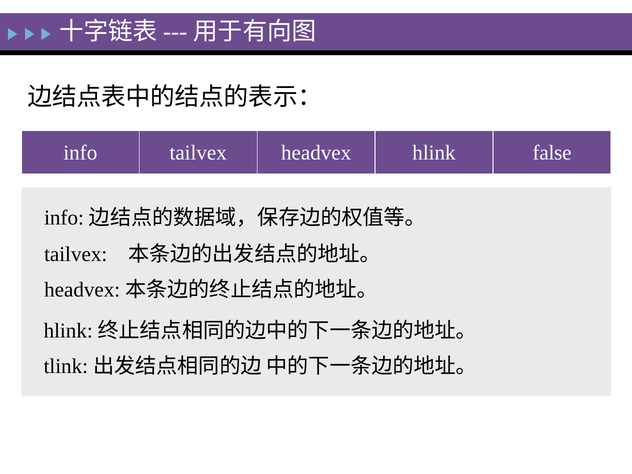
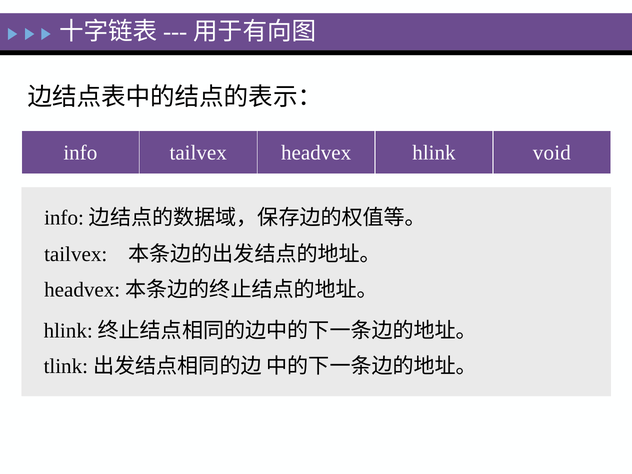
false: false -> void
